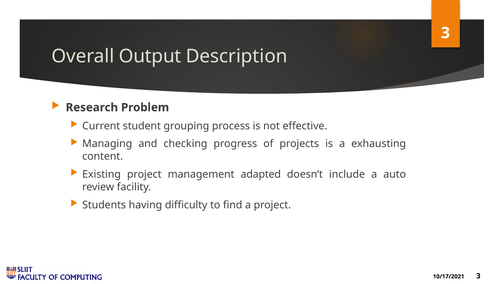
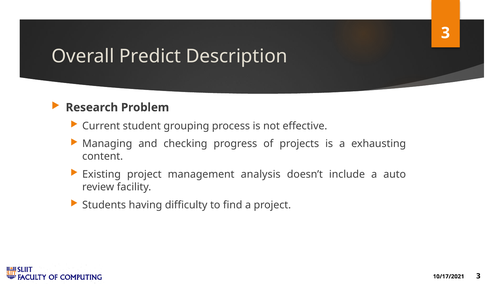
Output: Output -> Predict
adapted: adapted -> analysis
